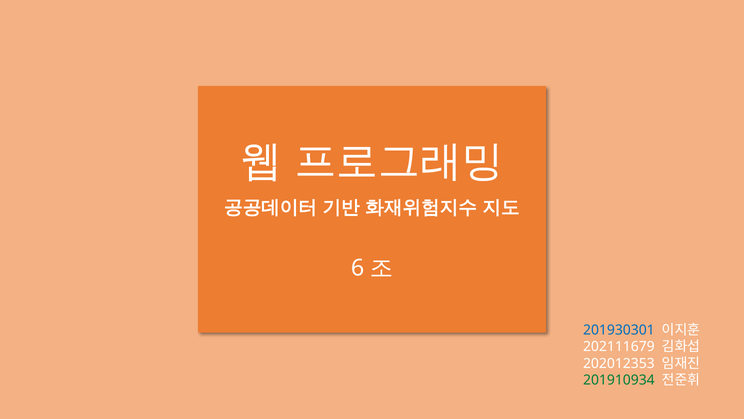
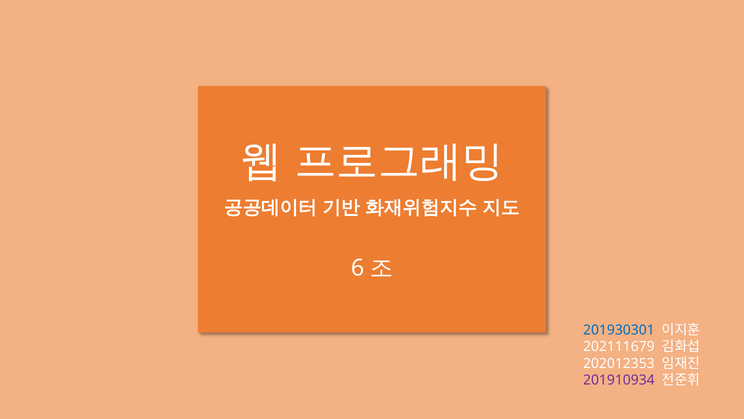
201910934 colour: green -> purple
